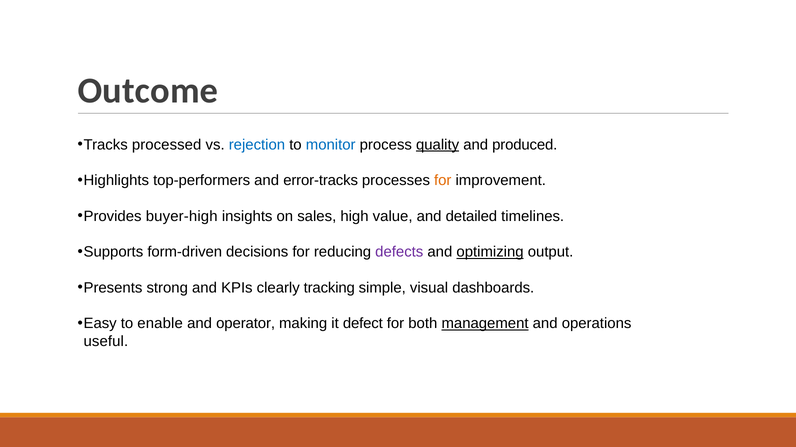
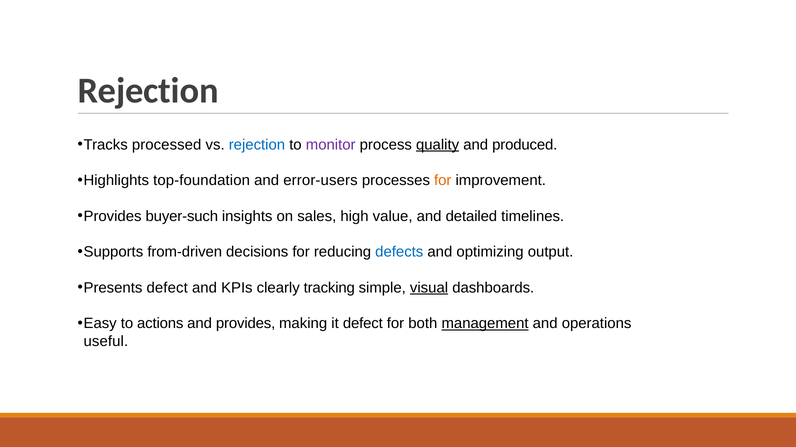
Outcome at (148, 91): Outcome -> Rejection
monitor colour: blue -> purple
top-performers: top-performers -> top-foundation
error-tracks: error-tracks -> error-users
buyer-high: buyer-high -> buyer-such
form-driven: form-driven -> from-driven
defects colour: purple -> blue
optimizing underline: present -> none
Presents strong: strong -> defect
visual underline: none -> present
enable: enable -> actions
and operator: operator -> provides
